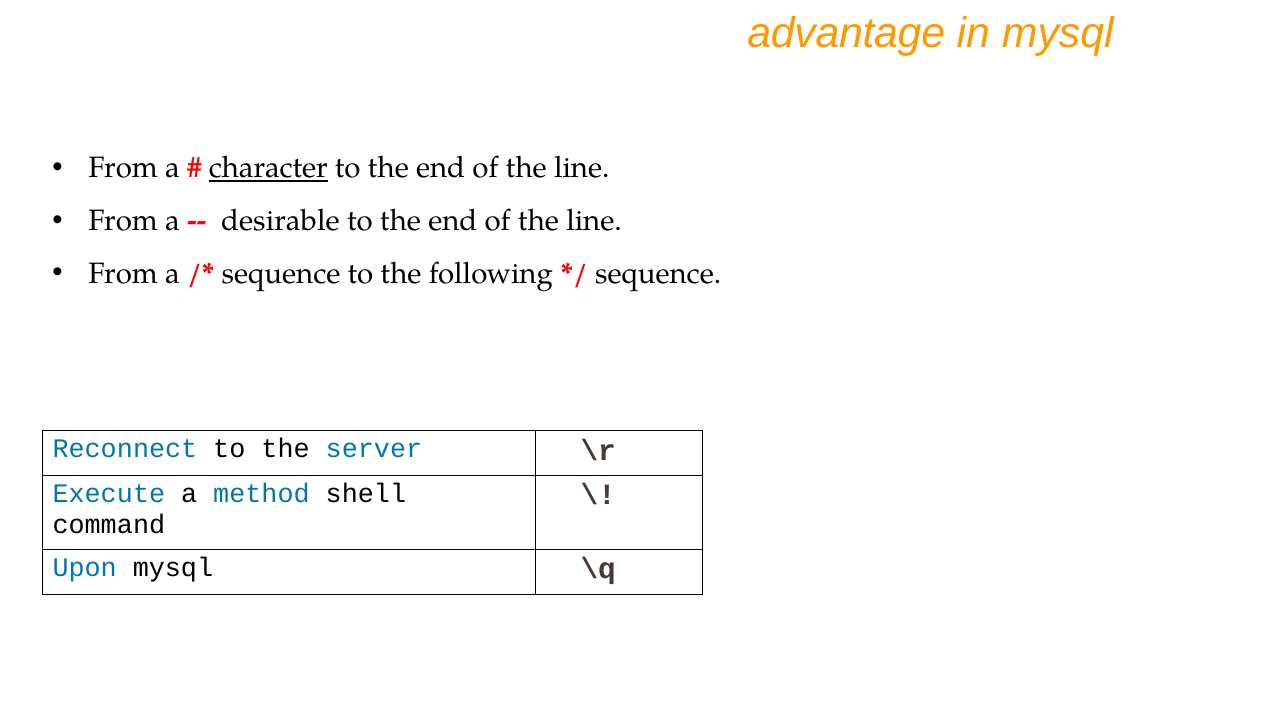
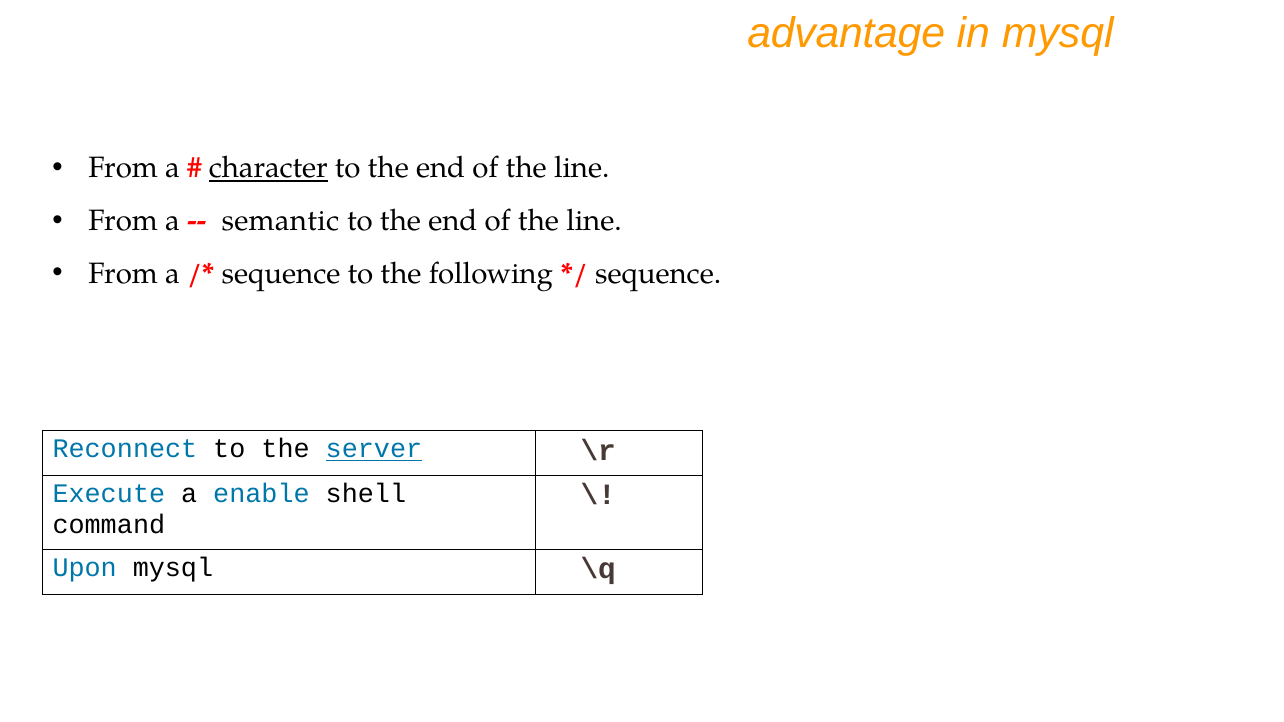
desirable: desirable -> semantic
server underline: none -> present
method: method -> enable
